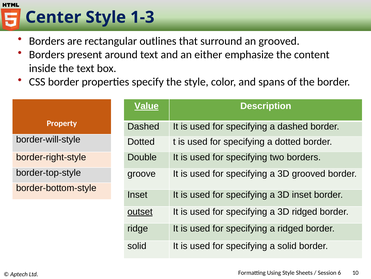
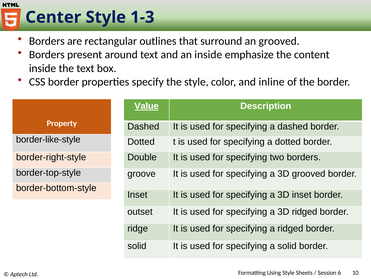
an either: either -> inside
spans: spans -> inline
border-will-style: border-will-style -> border-like-style
outset underline: present -> none
